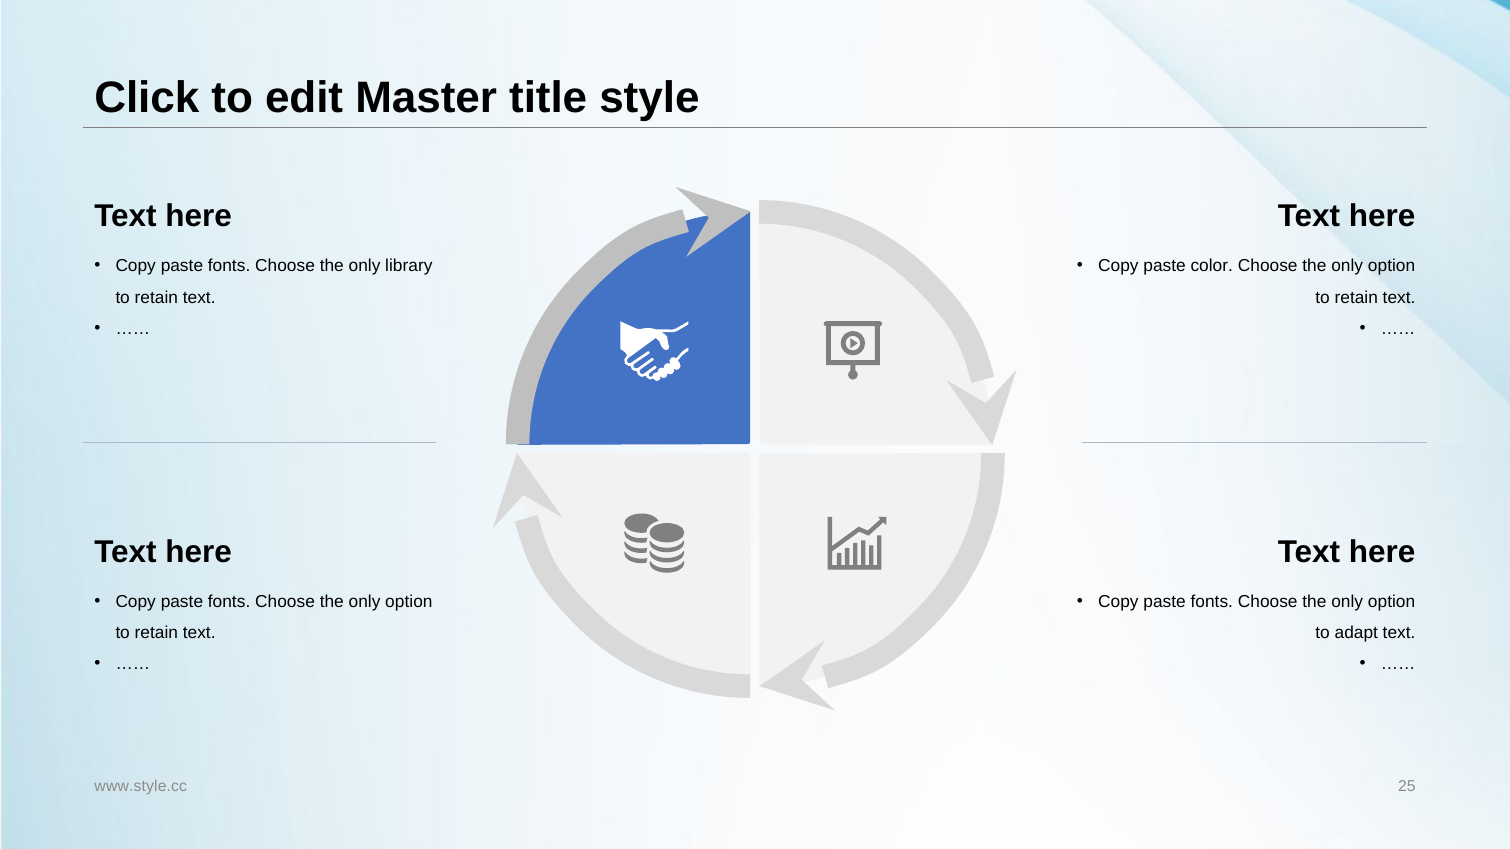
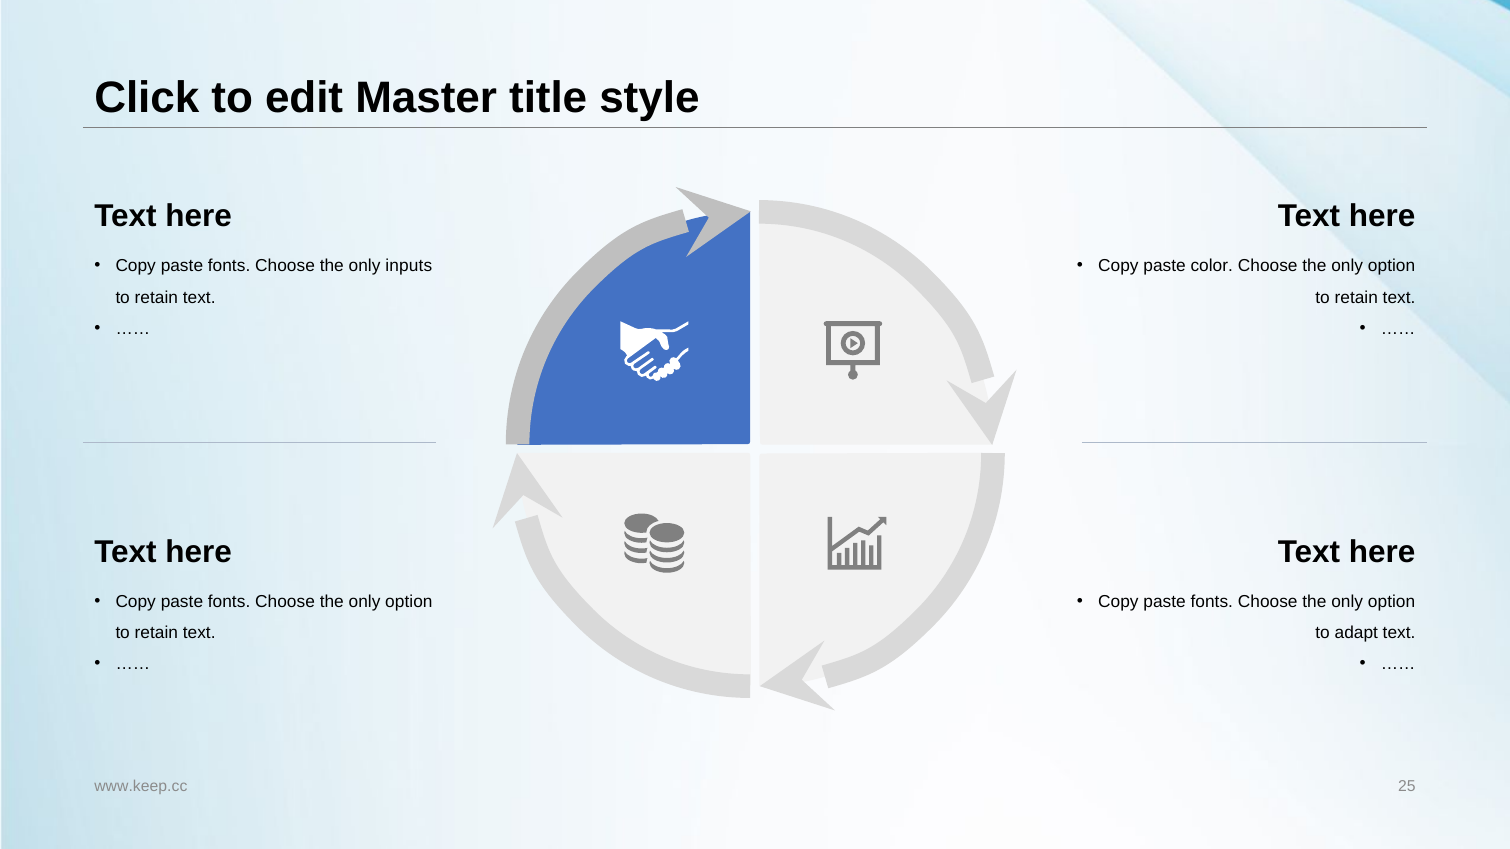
library: library -> inputs
www.style.cc: www.style.cc -> www.keep.cc
